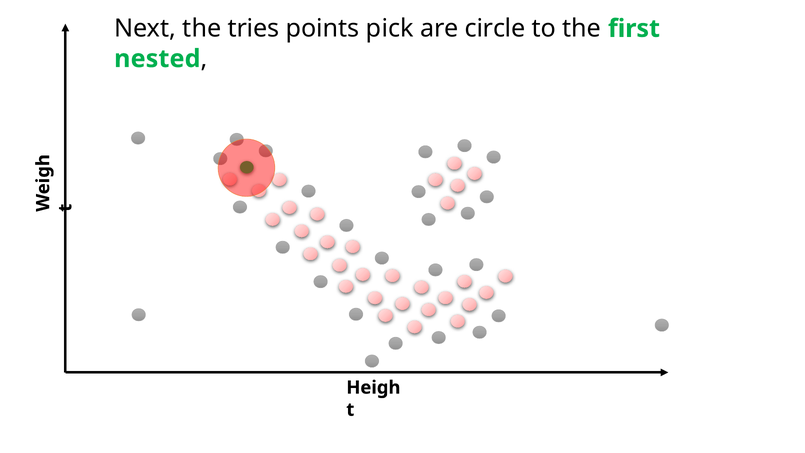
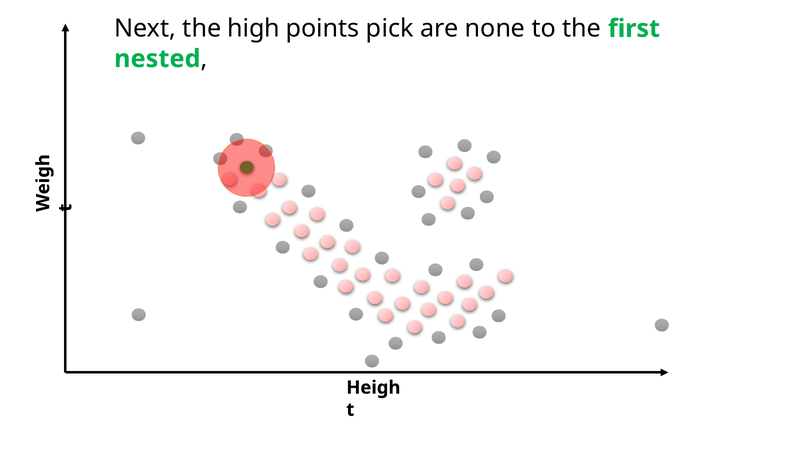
tries: tries -> high
circle: circle -> none
